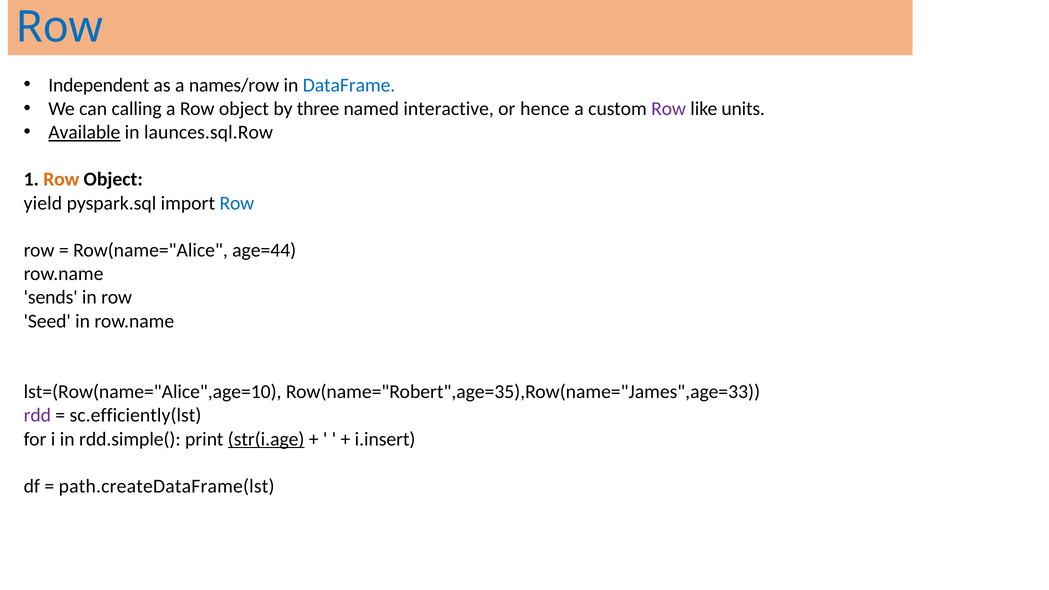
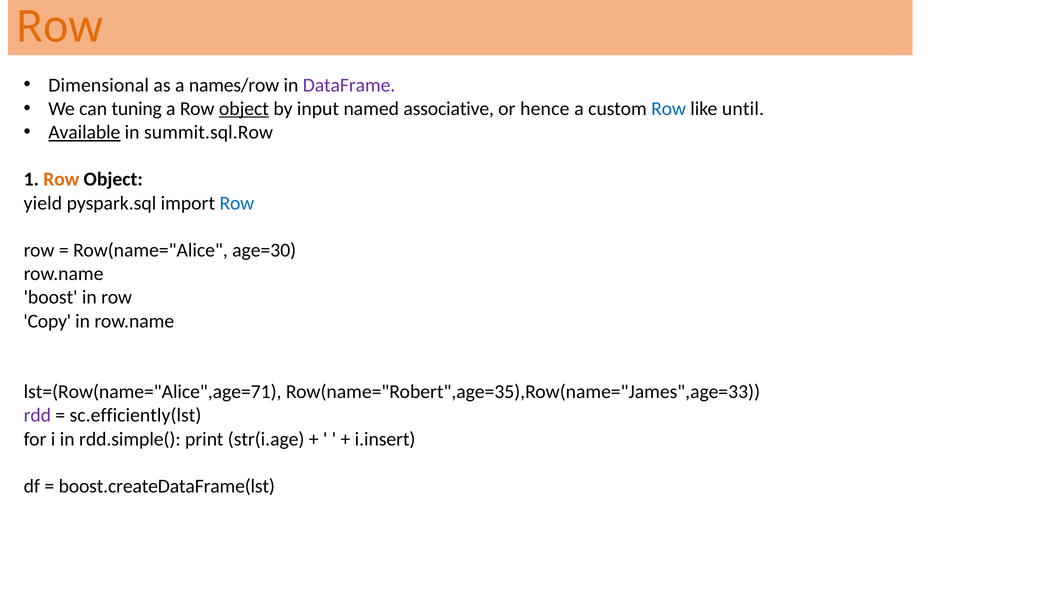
Row at (59, 27) colour: blue -> orange
Independent: Independent -> Dimensional
DataFrame colour: blue -> purple
calling: calling -> tuning
object at (244, 109) underline: none -> present
three: three -> input
interactive: interactive -> associative
Row at (669, 109) colour: purple -> blue
units: units -> until
launces.sql.Row: launces.sql.Row -> summit.sql.Row
age=44: age=44 -> age=30
sends: sends -> boost
Seed: Seed -> Copy
lst=(Row(name="Alice",age=10: lst=(Row(name="Alice",age=10 -> lst=(Row(name="Alice",age=71
str(i.age underline: present -> none
path.createDataFrame(lst: path.createDataFrame(lst -> boost.createDataFrame(lst
